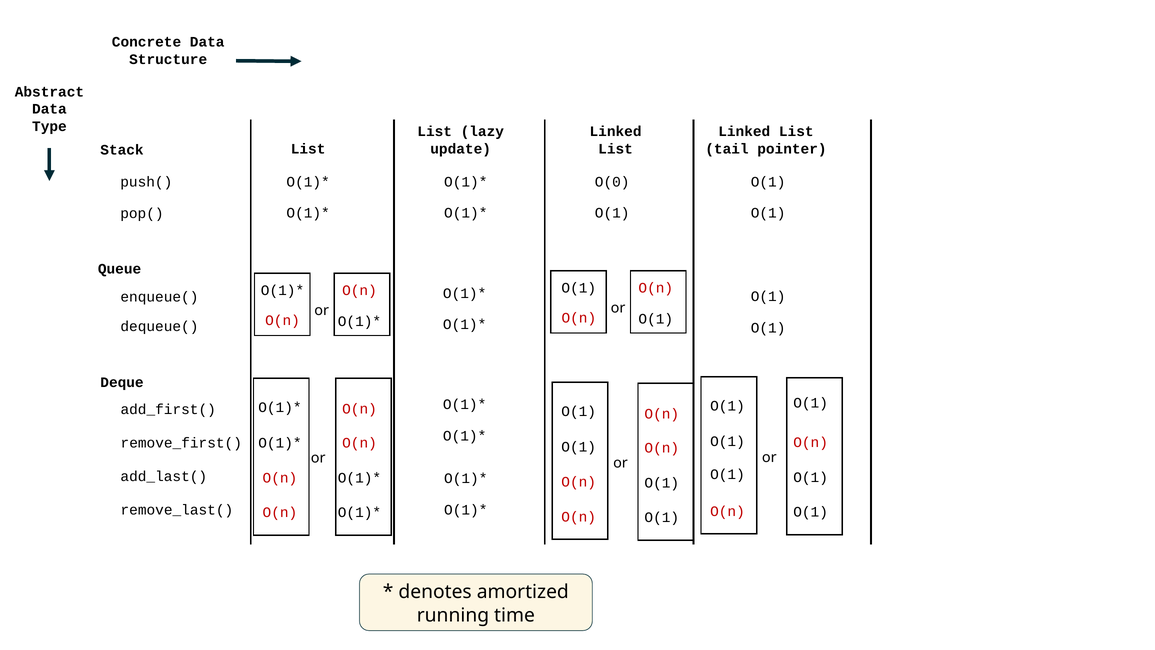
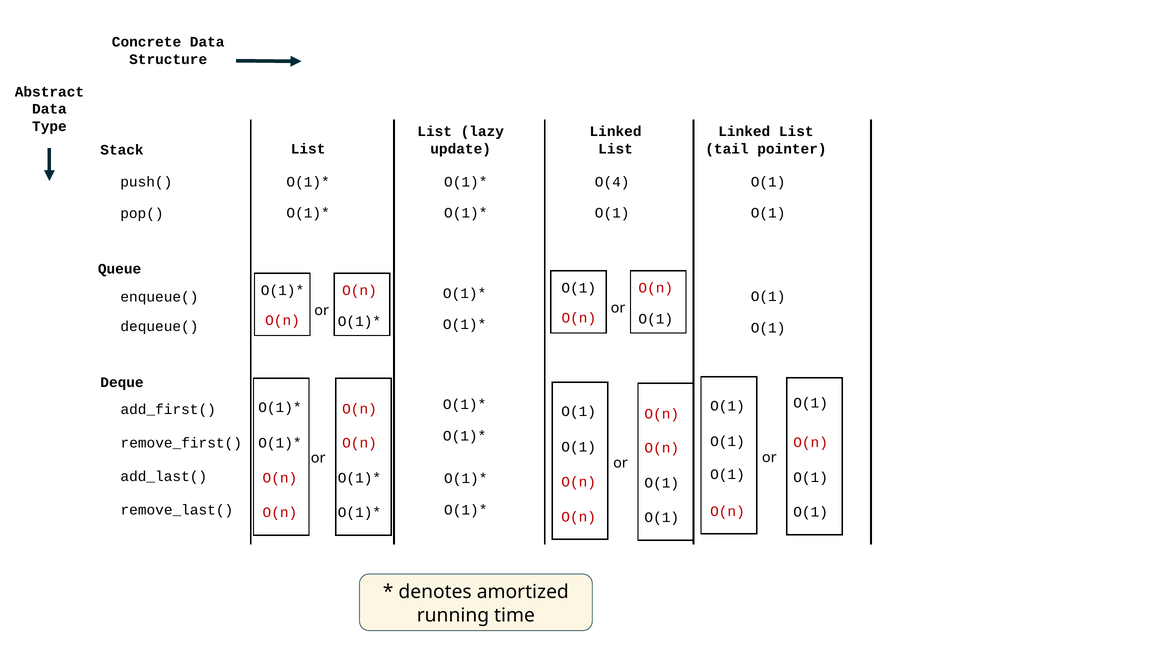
O(0: O(0 -> O(4
